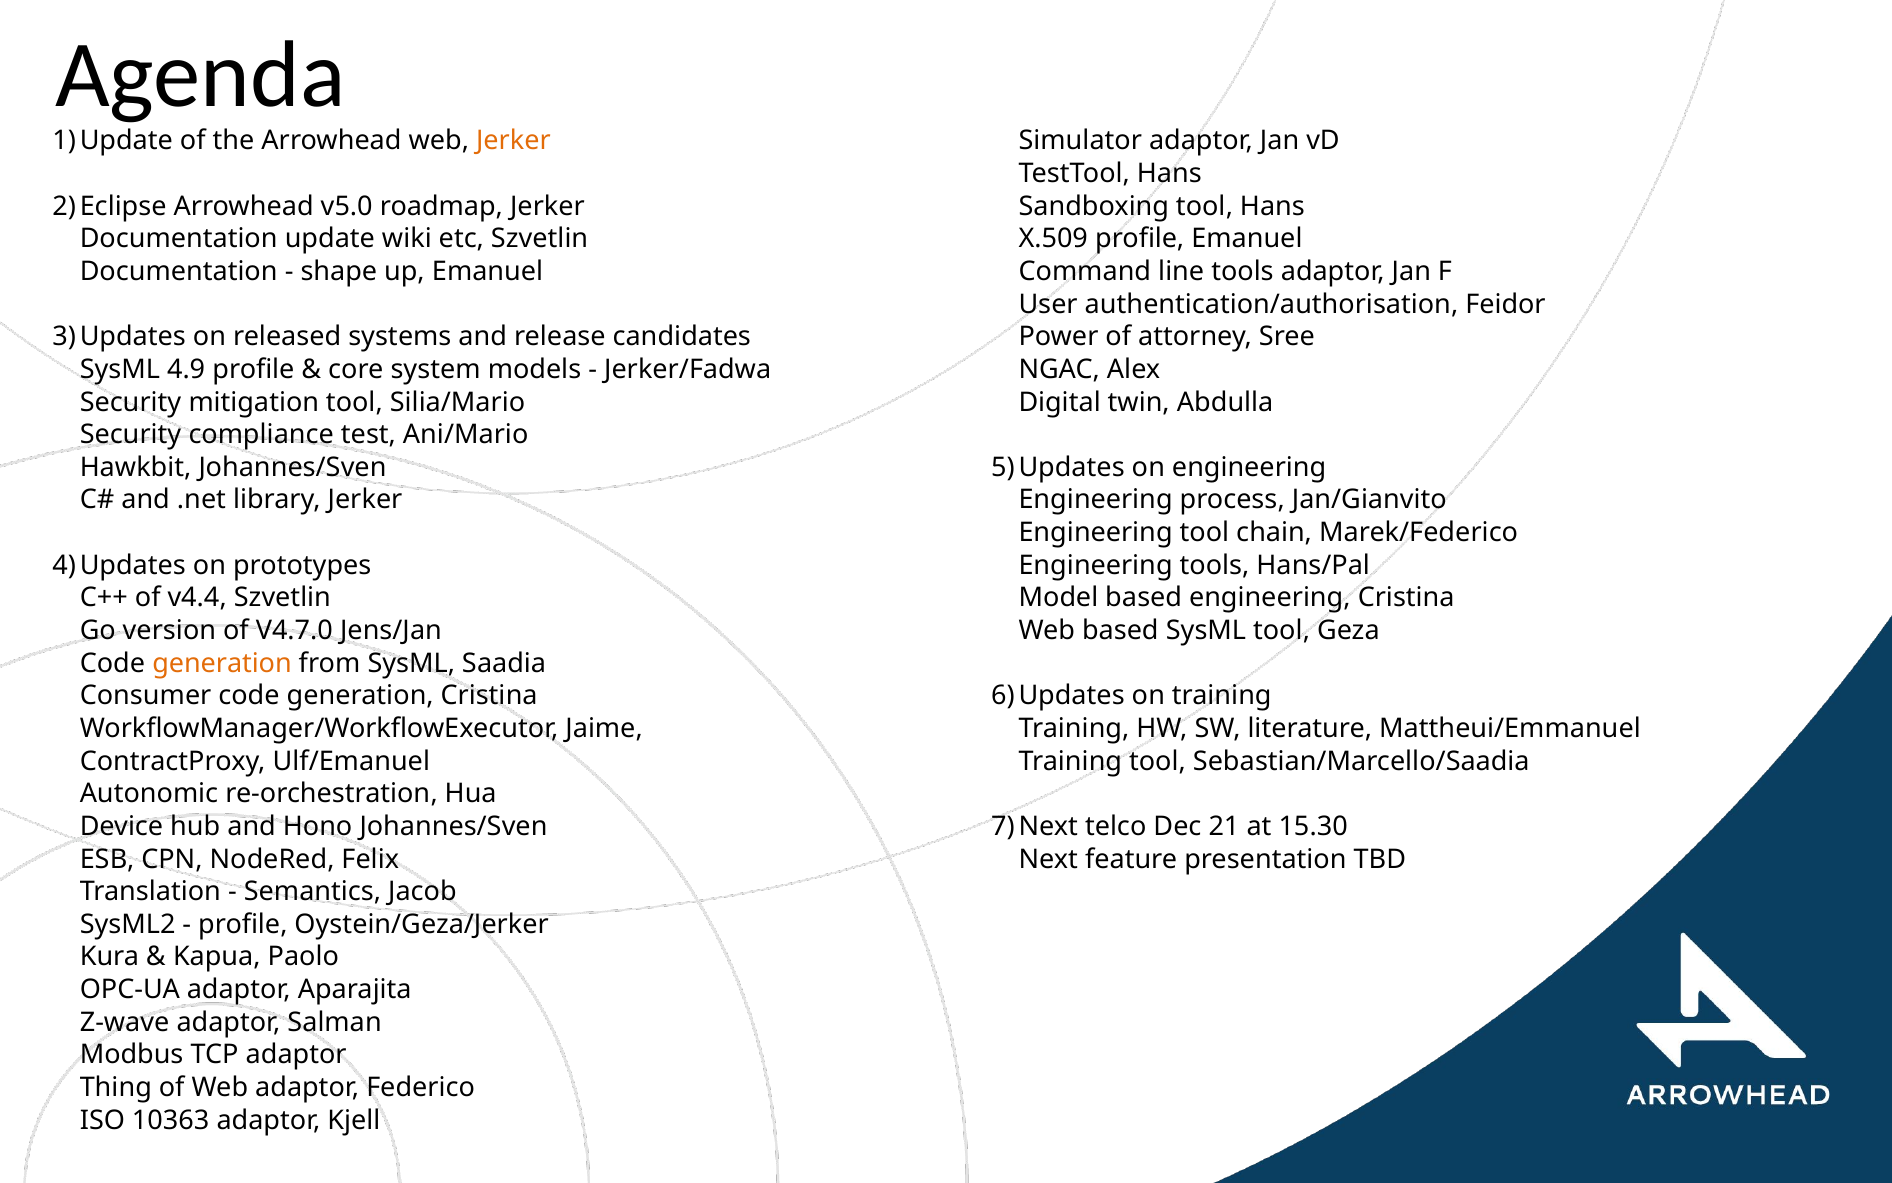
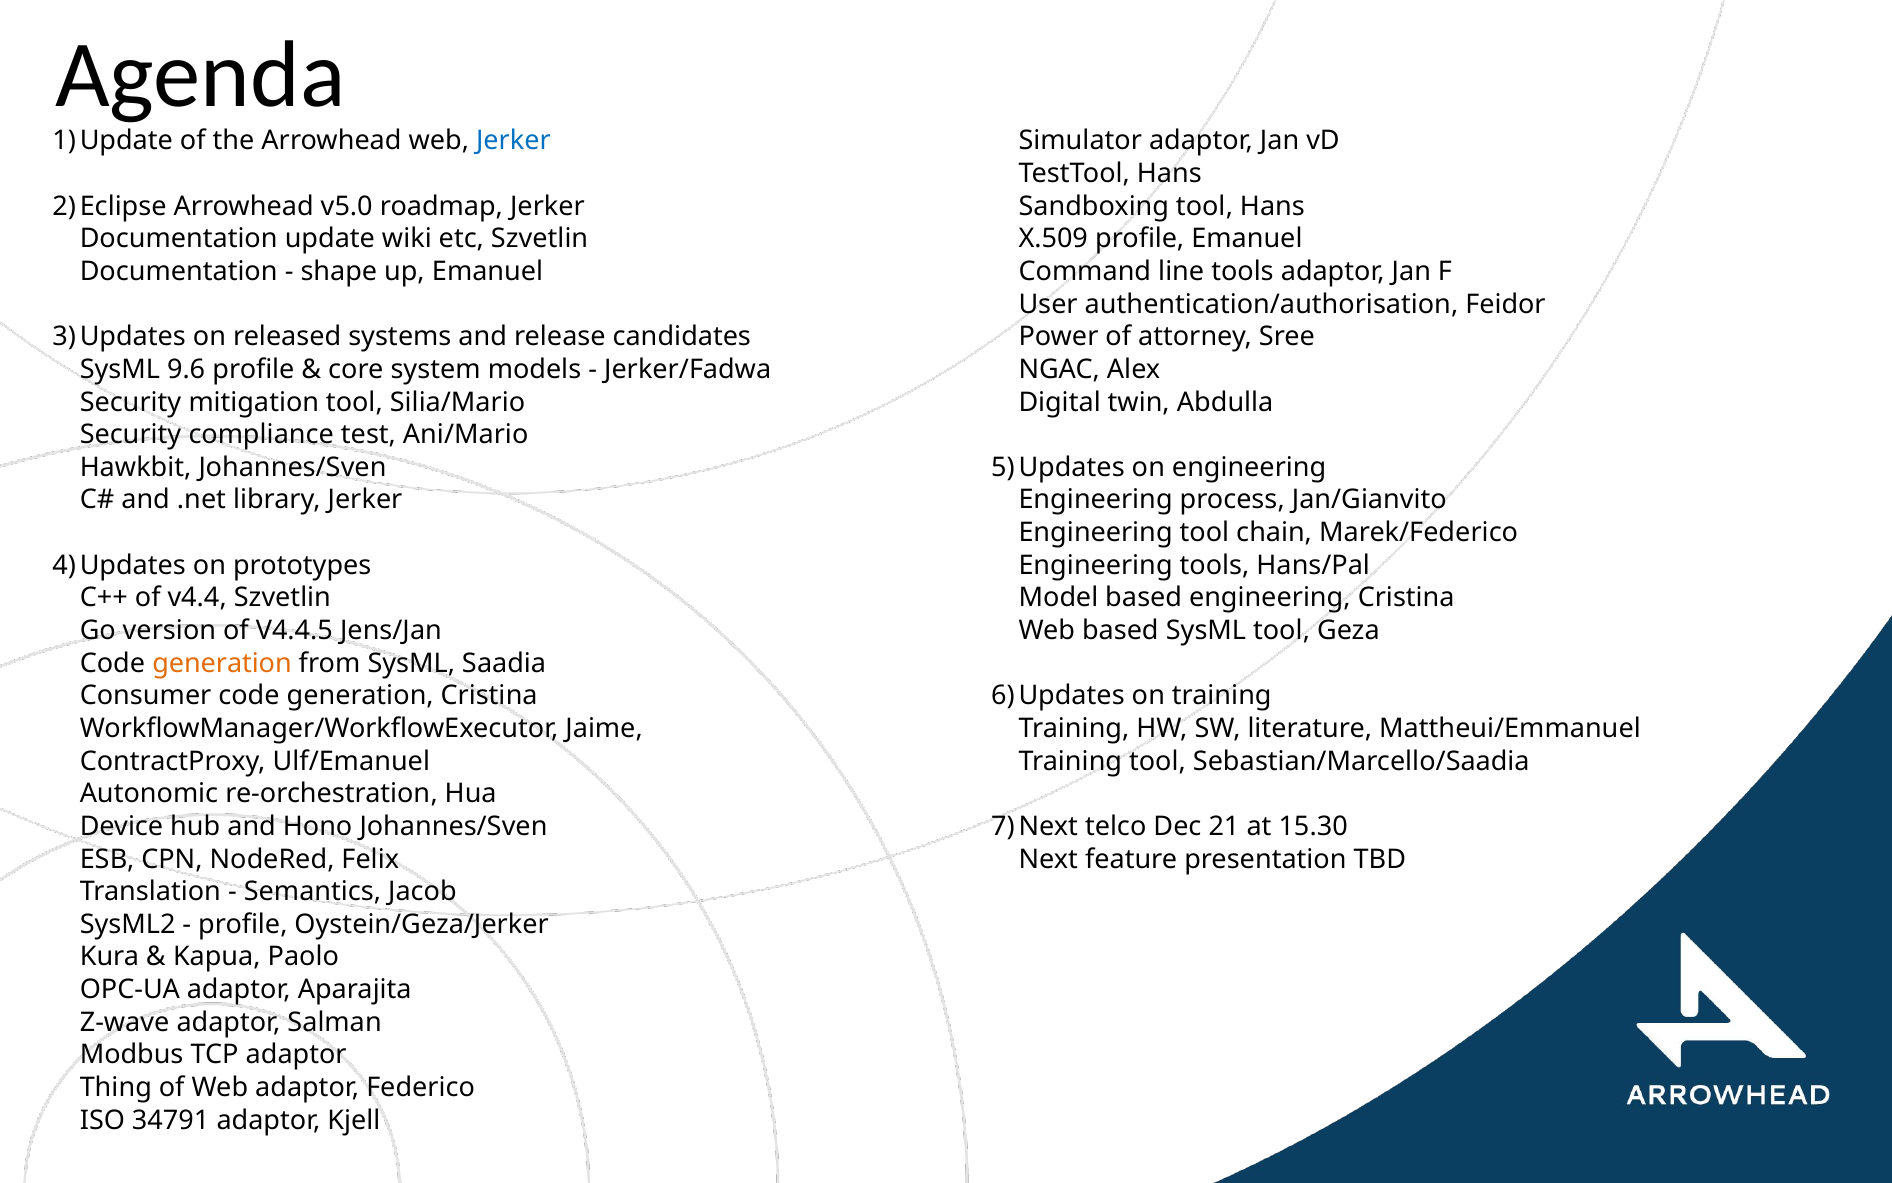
Jerker at (513, 141) colour: orange -> blue
4.9: 4.9 -> 9.6
V4.7.0: V4.7.0 -> V4.4.5
10363: 10363 -> 34791
